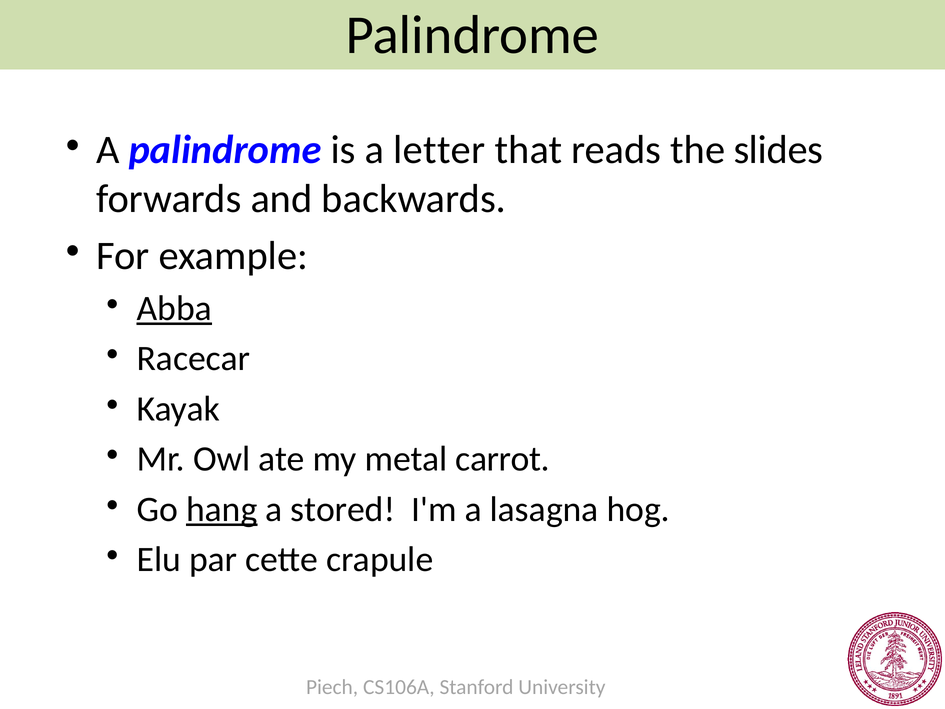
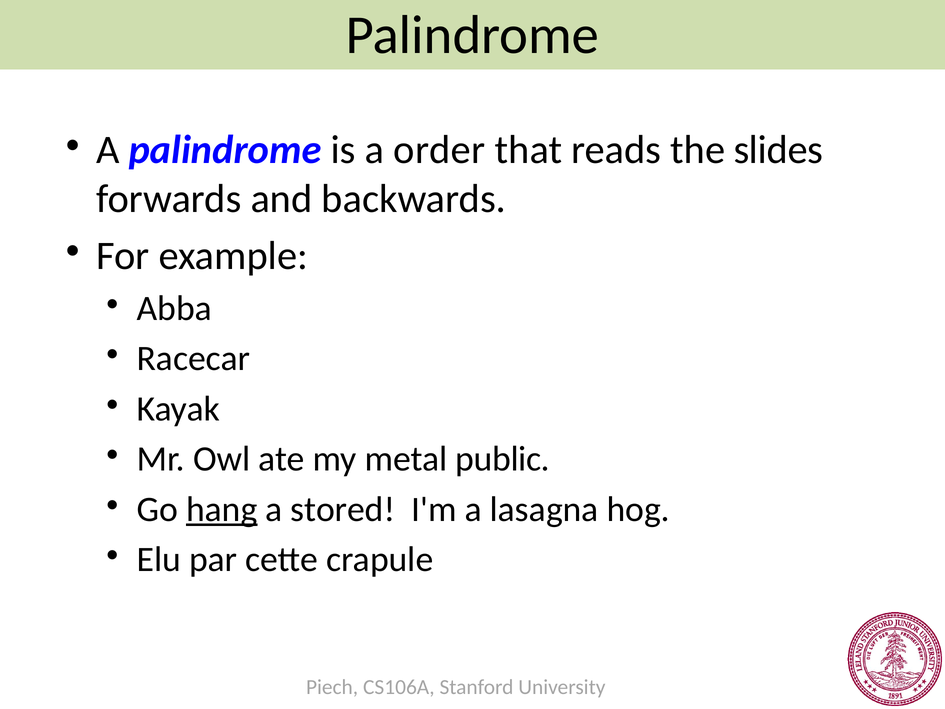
letter: letter -> order
Abba underline: present -> none
carrot: carrot -> public
